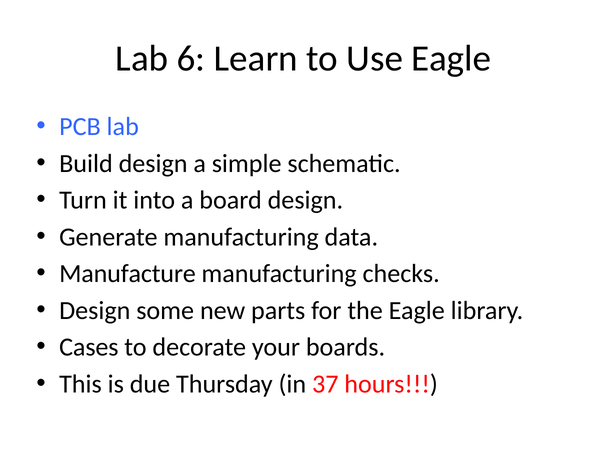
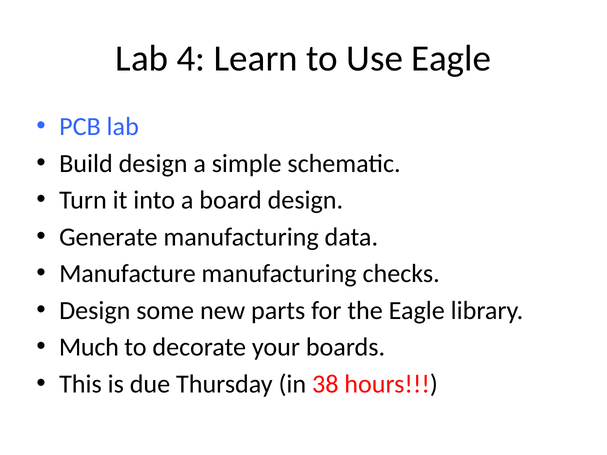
6: 6 -> 4
Cases: Cases -> Much
37: 37 -> 38
